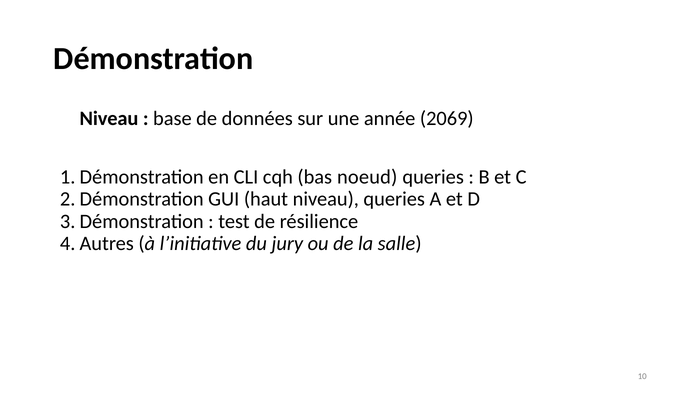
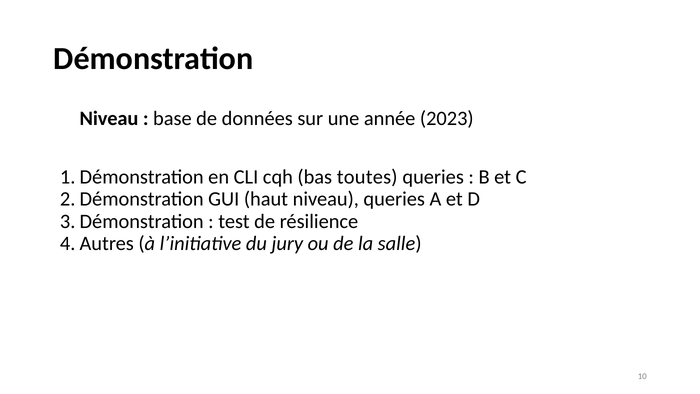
2069: 2069 -> 2023
noeud: noeud -> toutes
